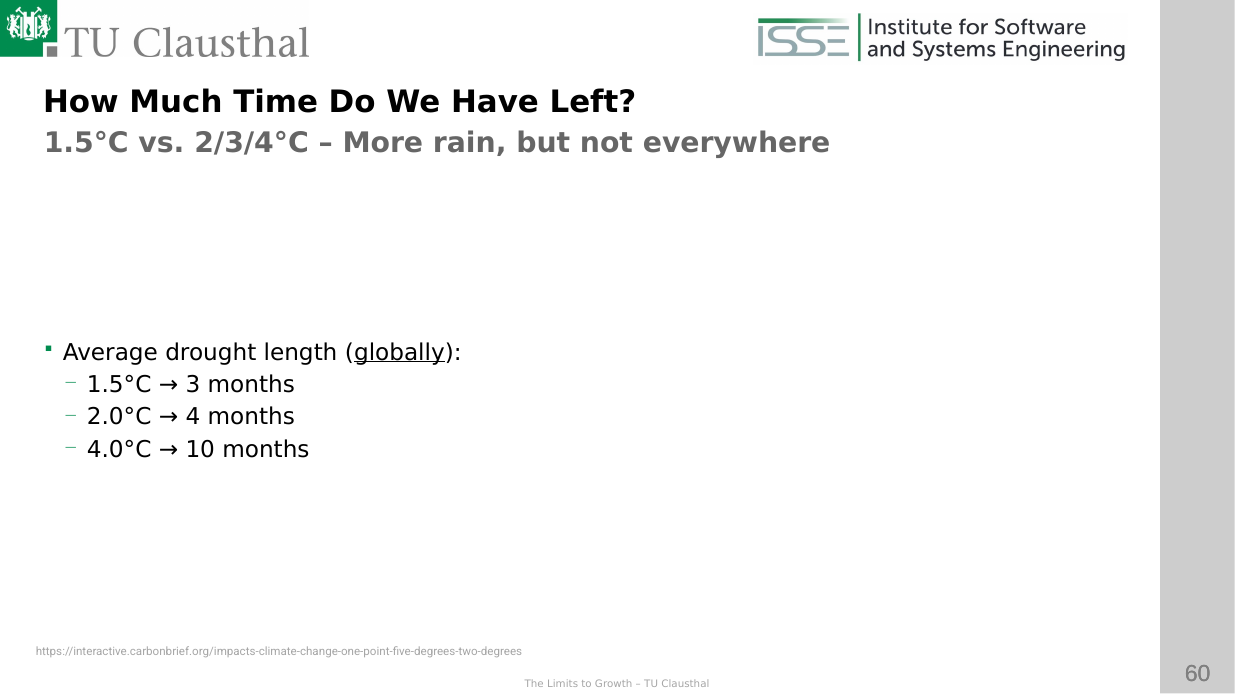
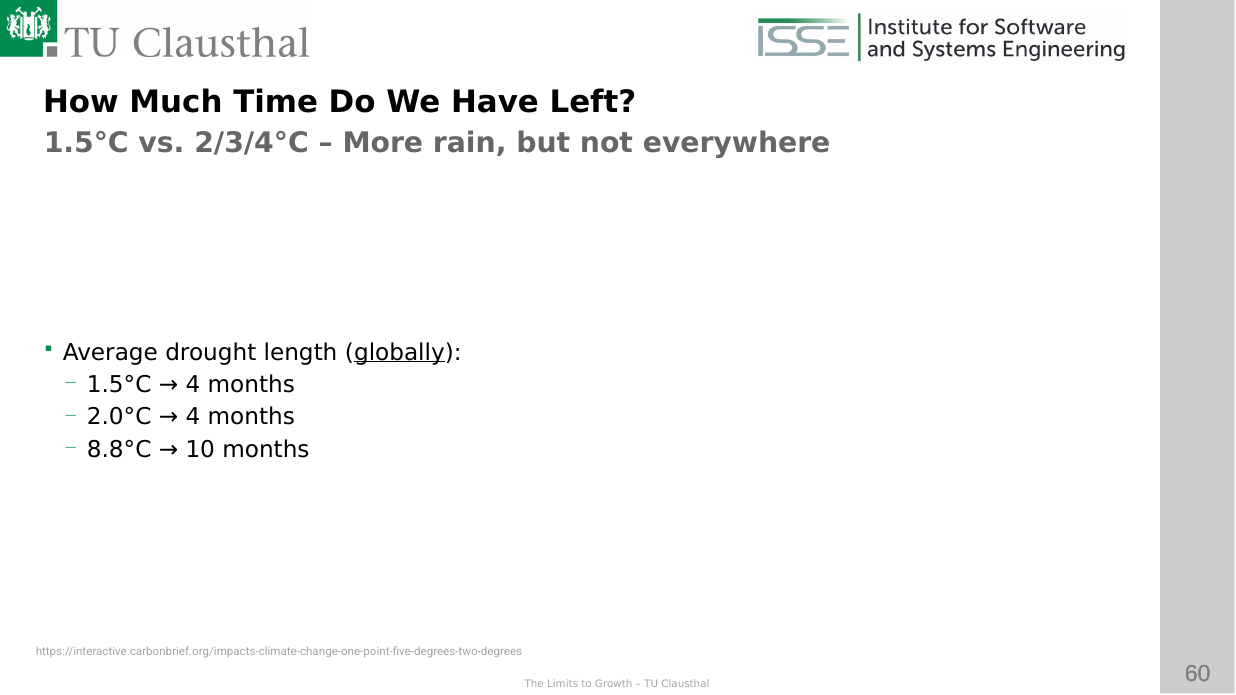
3 at (193, 385): 3 -> 4
4.0°C: 4.0°C -> 8.8°C
